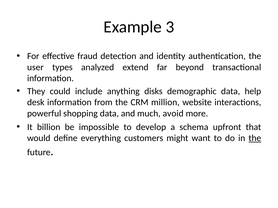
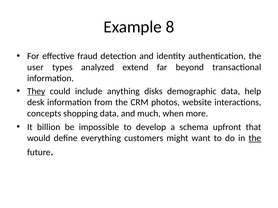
3: 3 -> 8
They underline: none -> present
million: million -> photos
powerful: powerful -> concepts
avoid: avoid -> when
